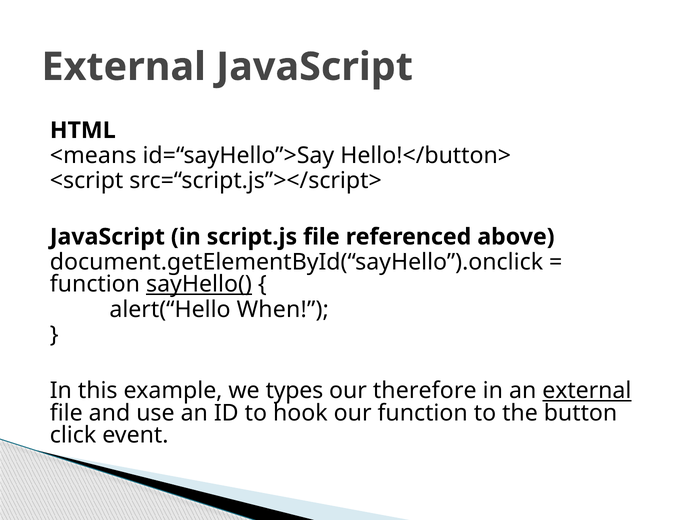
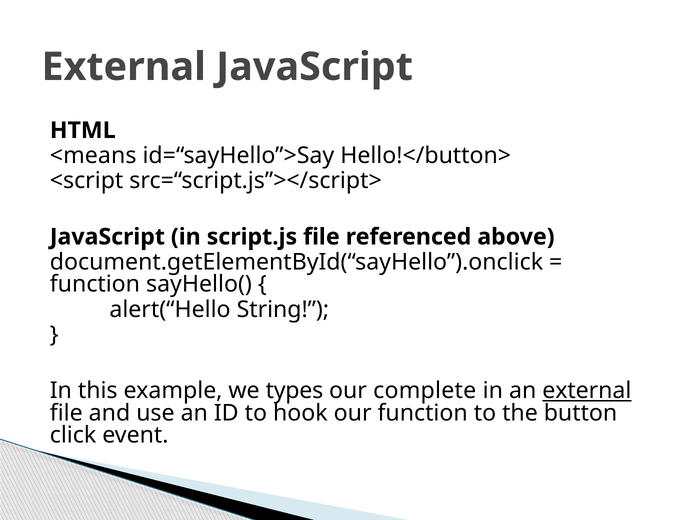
sayHello( underline: present -> none
When: When -> String
therefore: therefore -> complete
